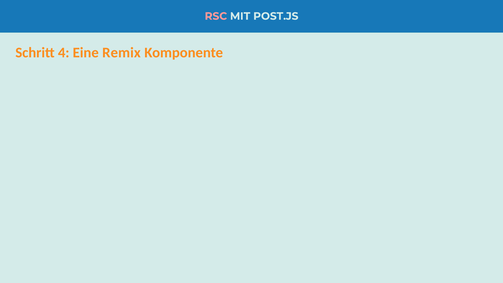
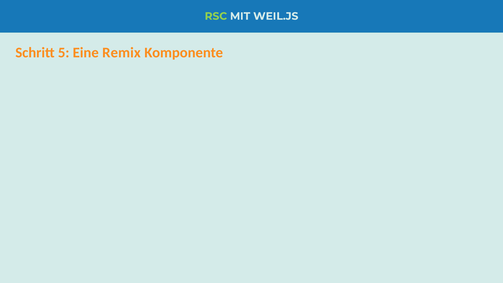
RSC colour: pink -> light green
POST.JS: POST.JS -> WEIL.JS
4: 4 -> 5
